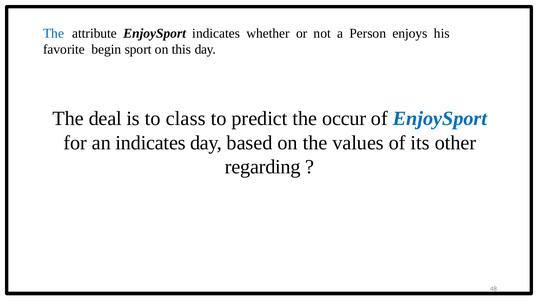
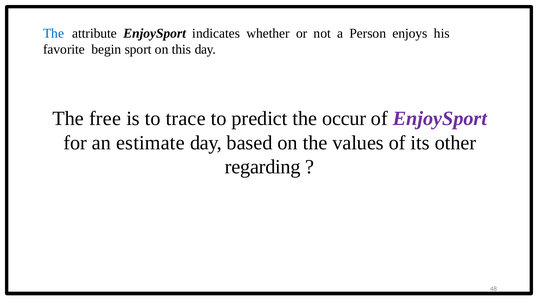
deal: deal -> free
class: class -> trace
EnjoySport at (440, 118) colour: blue -> purple
an indicates: indicates -> estimate
